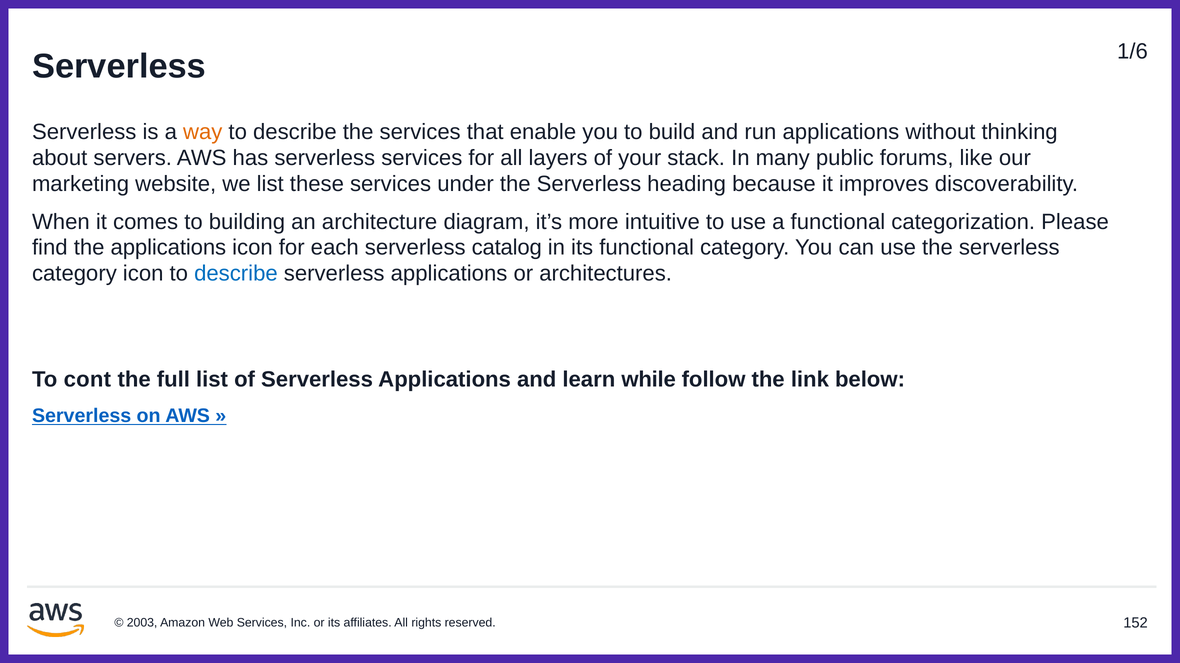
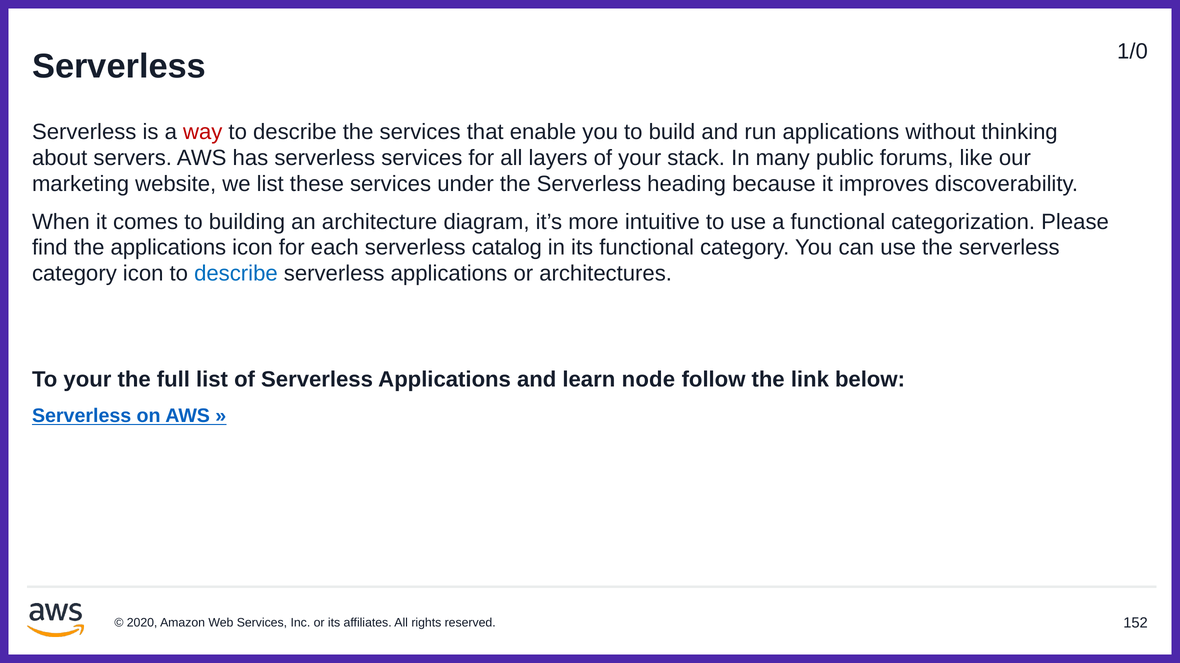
1/6: 1/6 -> 1/0
way colour: orange -> red
To cont: cont -> your
while: while -> node
2003: 2003 -> 2020
